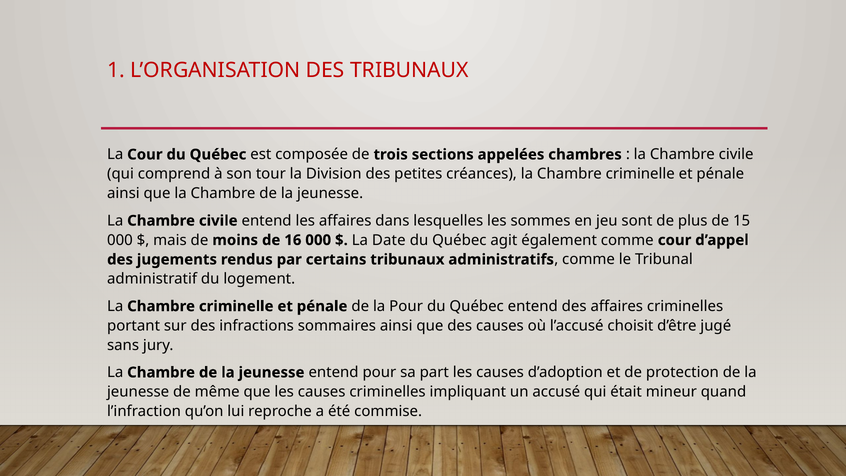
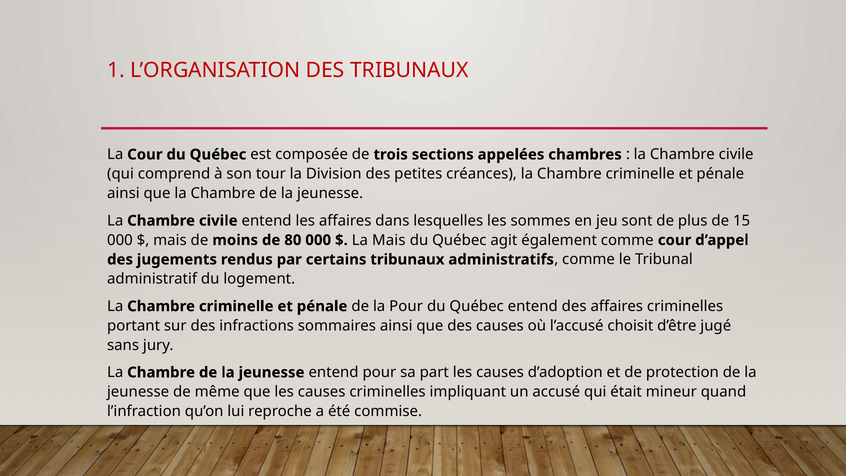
16: 16 -> 80
La Date: Date -> Mais
